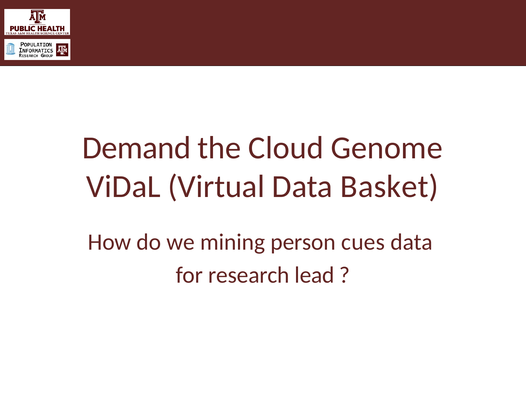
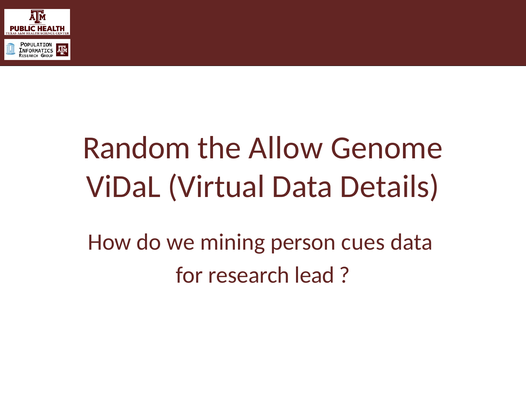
Demand: Demand -> Random
Cloud: Cloud -> Allow
Basket: Basket -> Details
